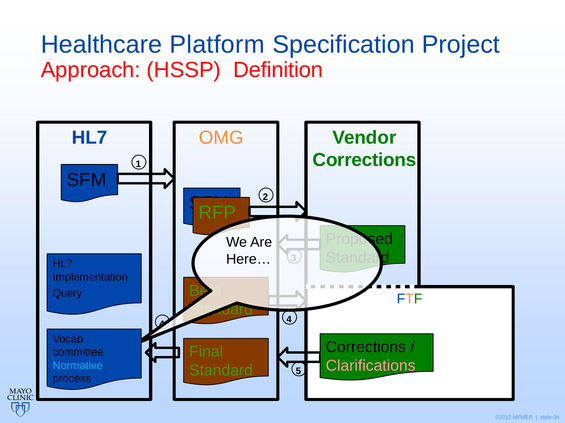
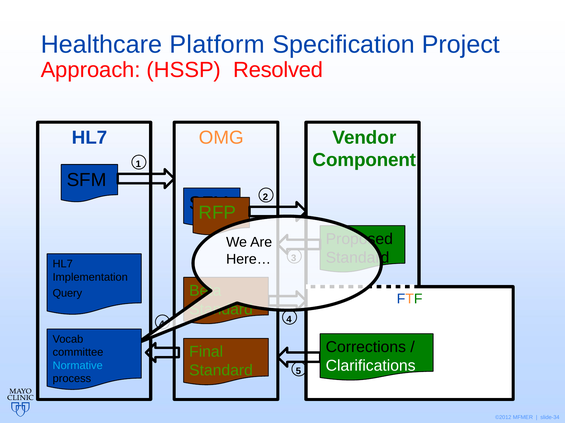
Definition: Definition -> Resolved
Corrections at (364, 160): Corrections -> Component
Clarifications colour: pink -> white
